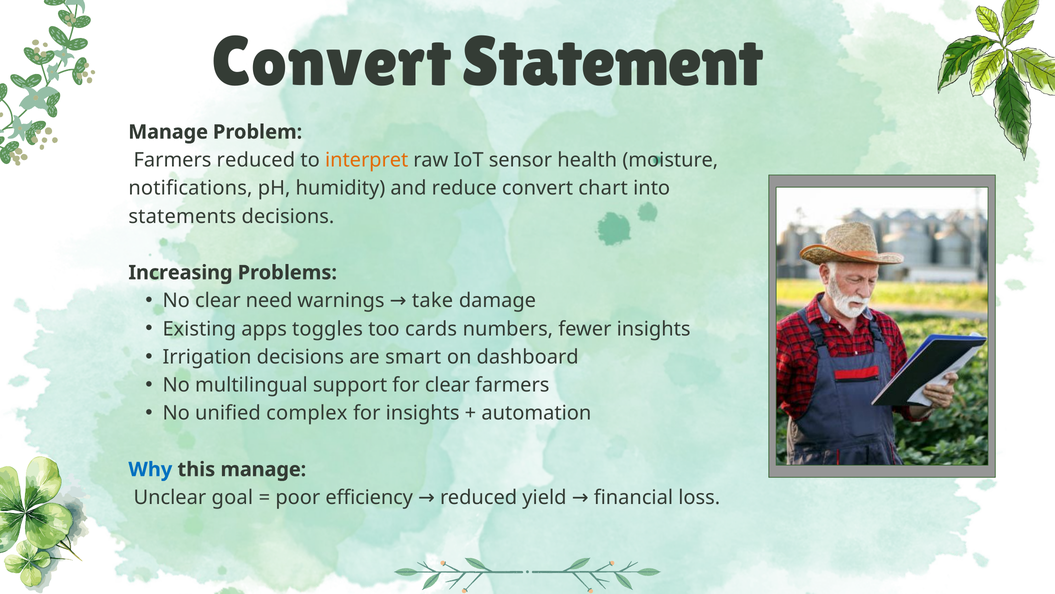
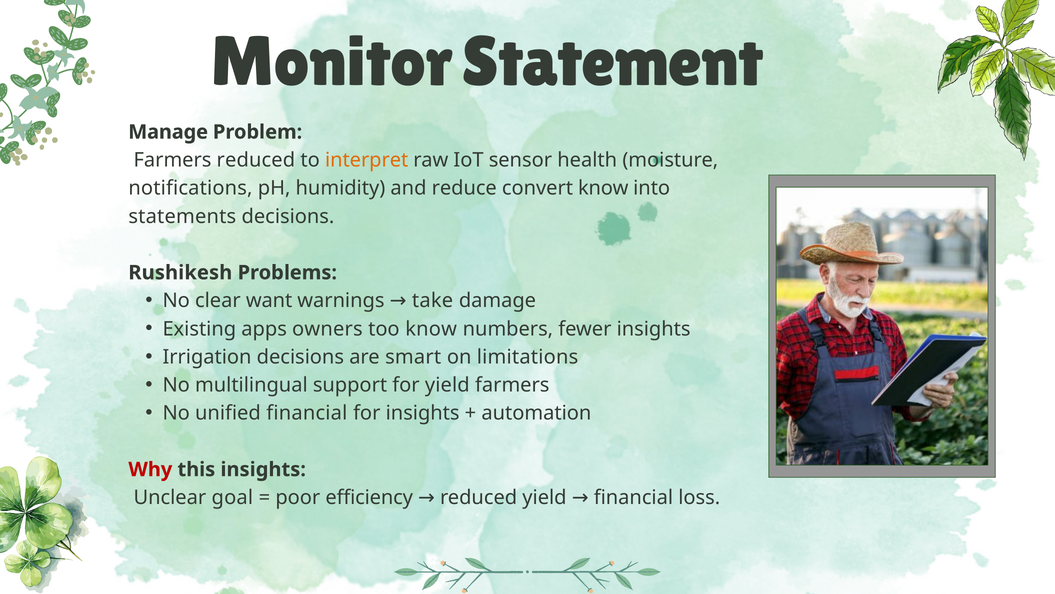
Convert at (331, 62): Convert -> Monitor
convert chart: chart -> know
Increasing: Increasing -> Rushikesh
need: need -> want
toggles: toggles -> owners
too cards: cards -> know
dashboard: dashboard -> limitations
for clear: clear -> yield
unified complex: complex -> financial
Why colour: blue -> red
this manage: manage -> insights
